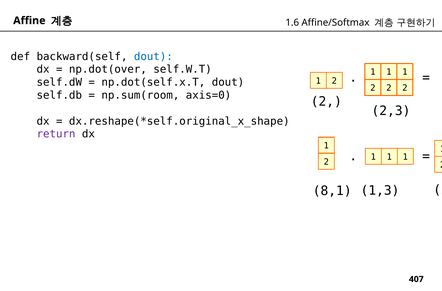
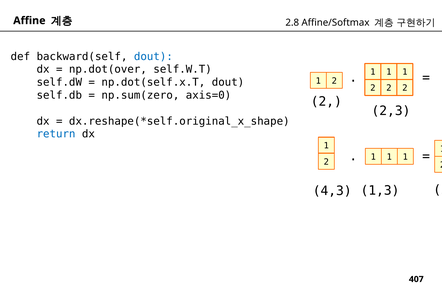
1.6: 1.6 -> 2.8
np.sum(room: np.sum(room -> np.sum(zero
return colour: purple -> blue
8,1: 8,1 -> 4,3
